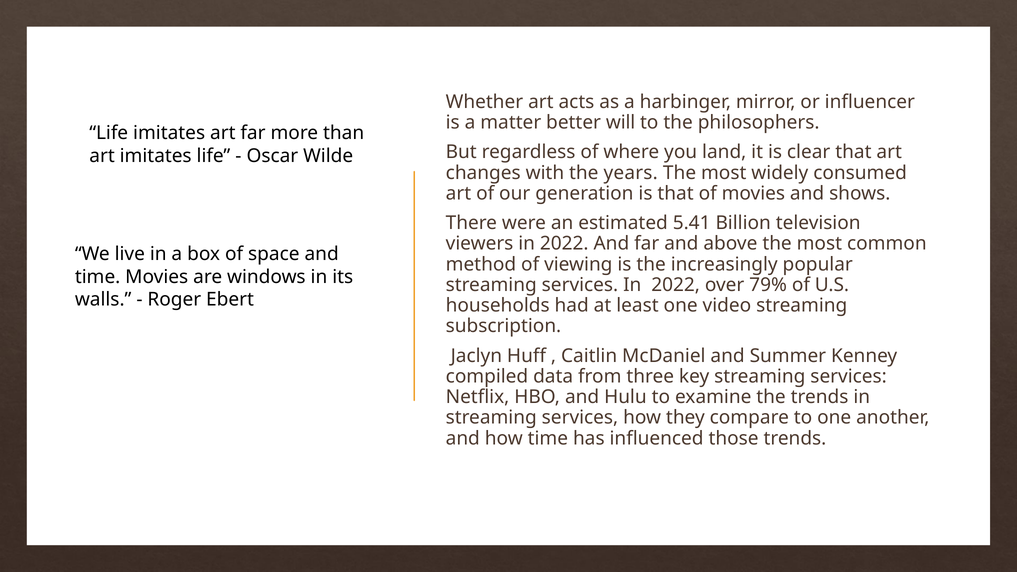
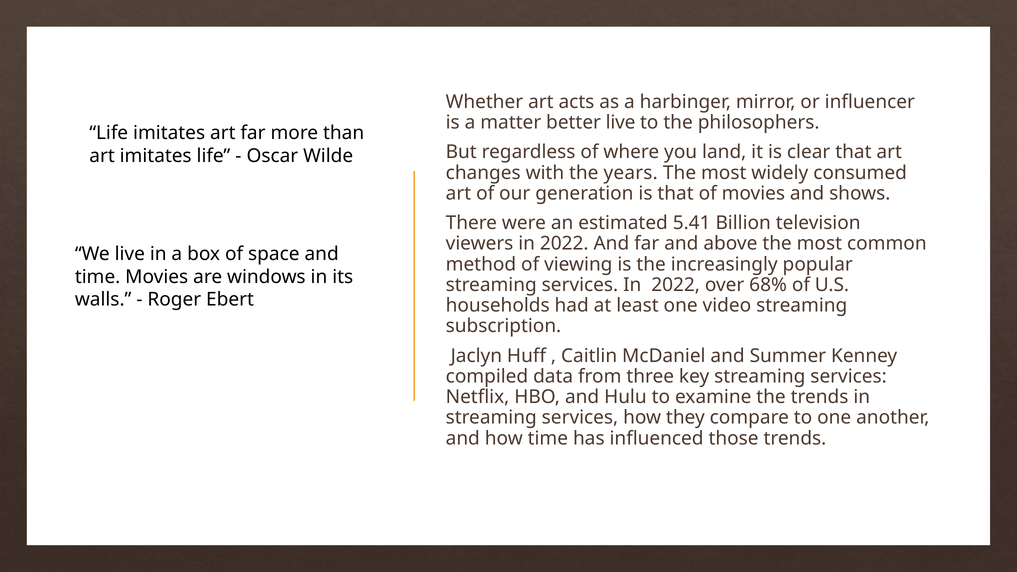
better will: will -> live
79%: 79% -> 68%
